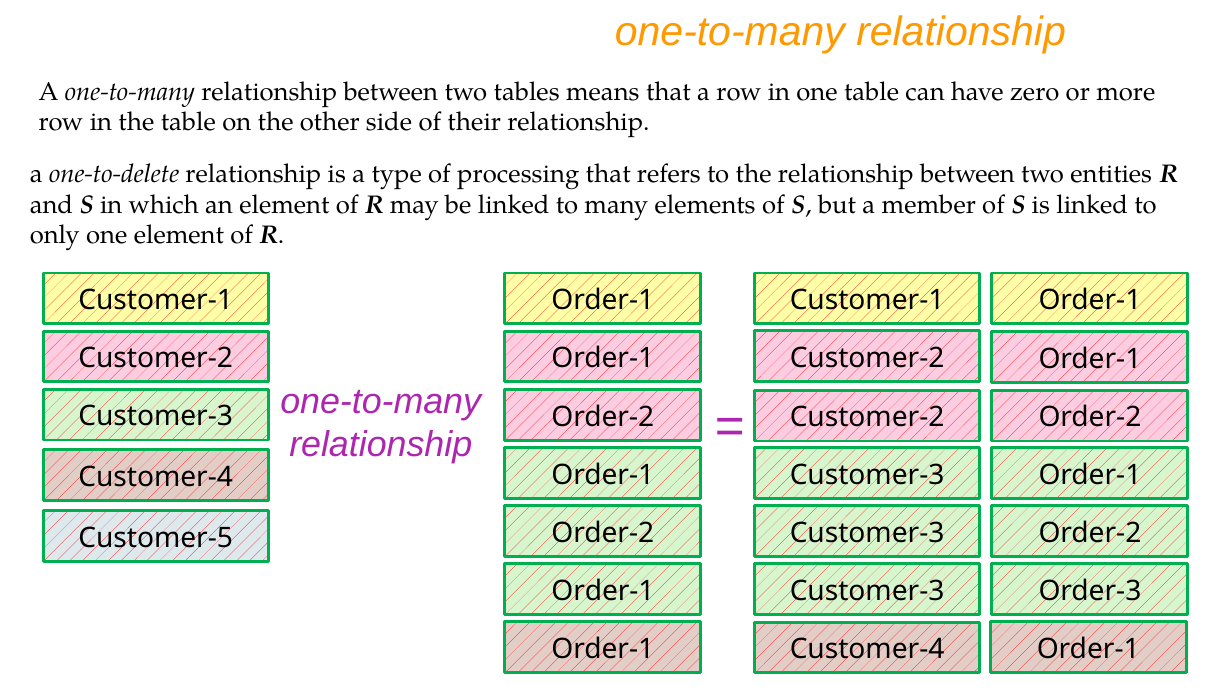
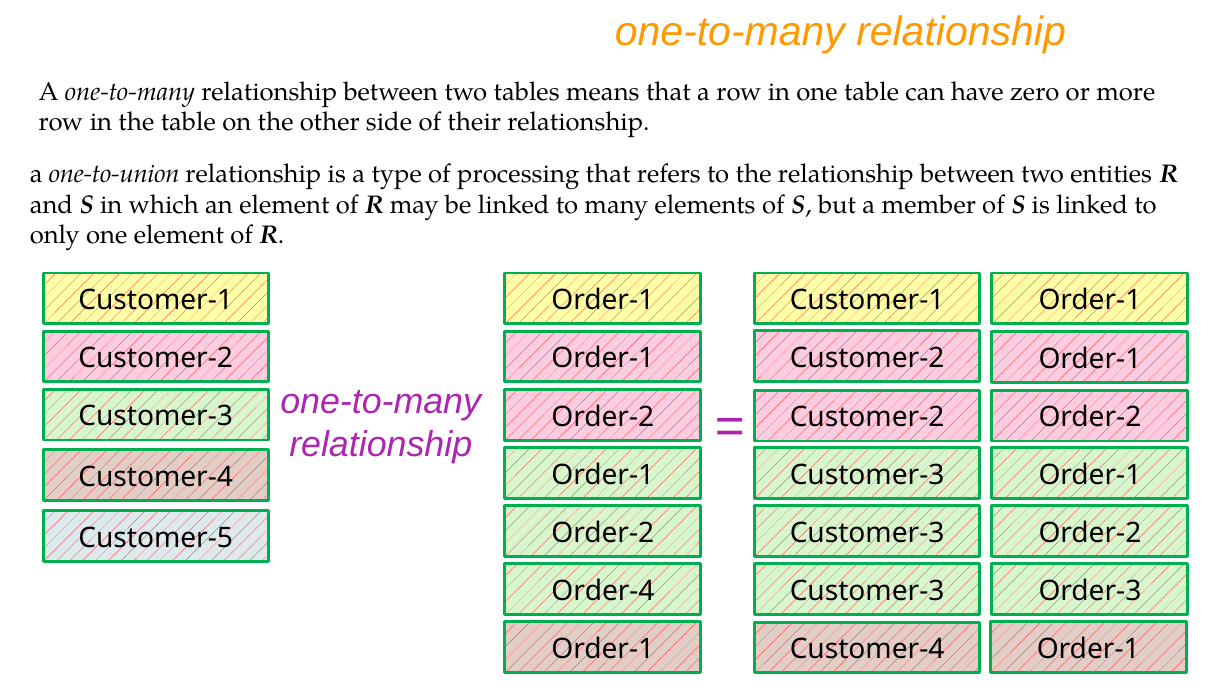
one-to-delete: one-to-delete -> one-to-union
Order-1 at (603, 590): Order-1 -> Order-4
